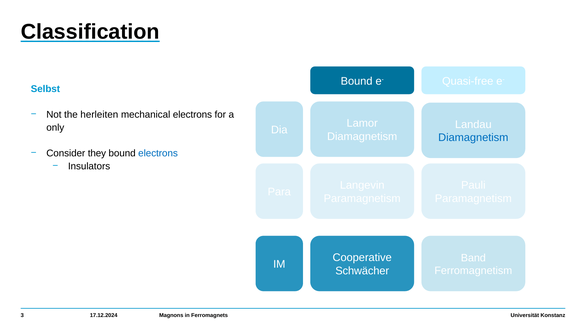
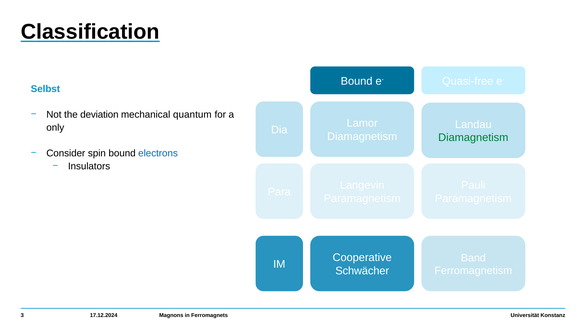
herleiten: herleiten -> deviation
mechanical electrons: electrons -> quantum
Diamagnetism at (473, 138) colour: blue -> green
they: they -> spin
